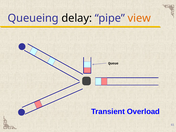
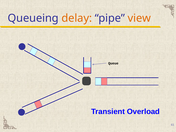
delay colour: black -> orange
